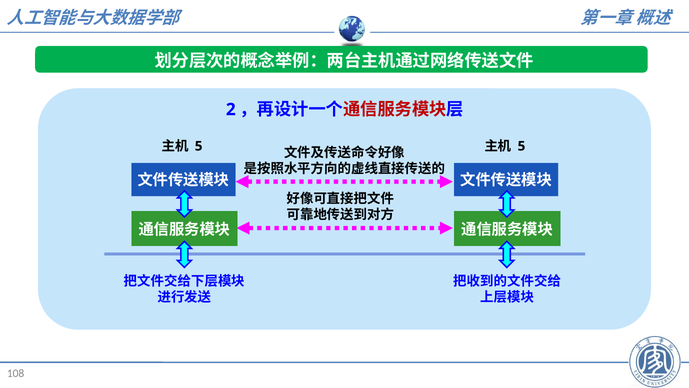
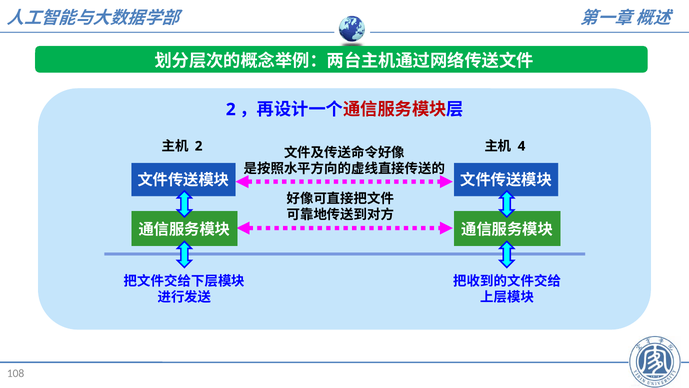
5 at (199, 146): 5 -> 2
5 at (521, 146): 5 -> 4
